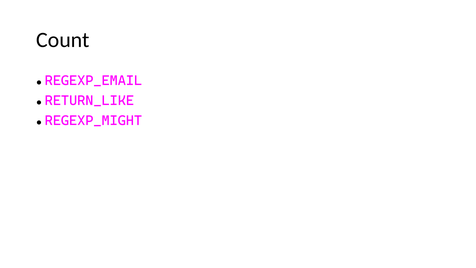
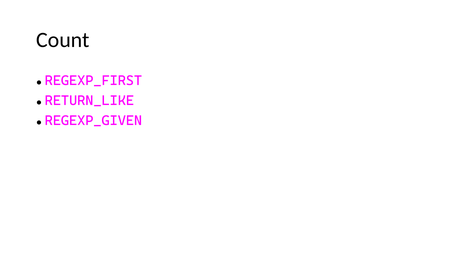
REGEXP_EMAIL: REGEXP_EMAIL -> REGEXP_FIRST
REGEXP_MIGHT: REGEXP_MIGHT -> REGEXP_GIVEN
